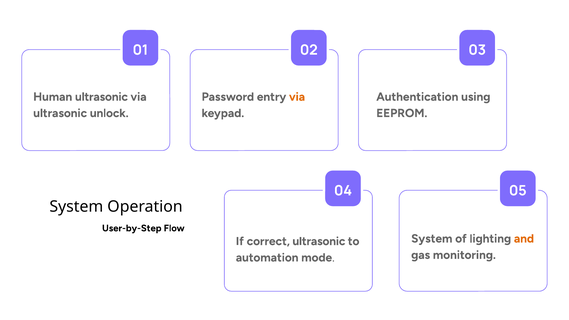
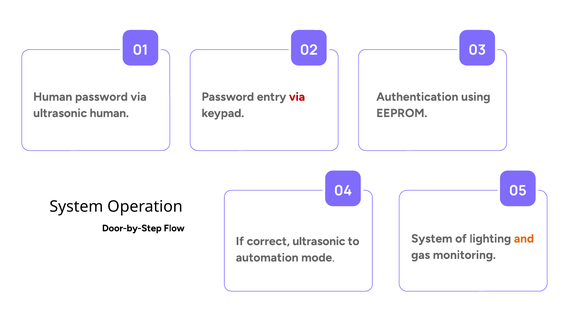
ultrasonic at (101, 97): ultrasonic -> password
via at (297, 97) colour: orange -> red
ultrasonic unlock: unlock -> human
User-by-Step: User-by-Step -> Door-by-Step
